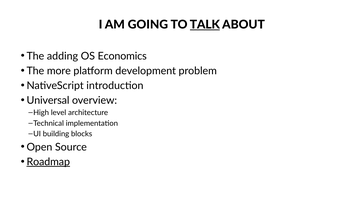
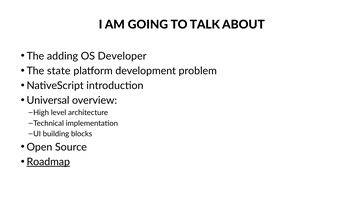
TALK underline: present -> none
Economics: Economics -> Developer
more: more -> state
